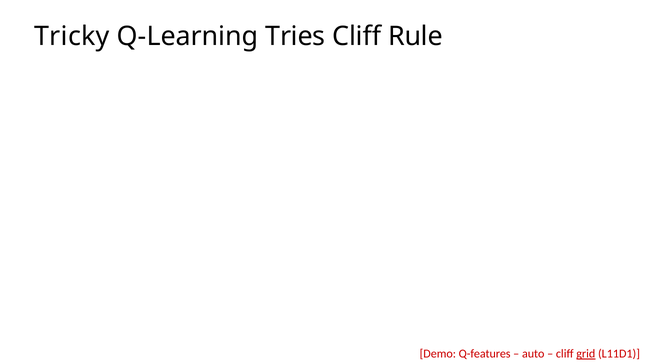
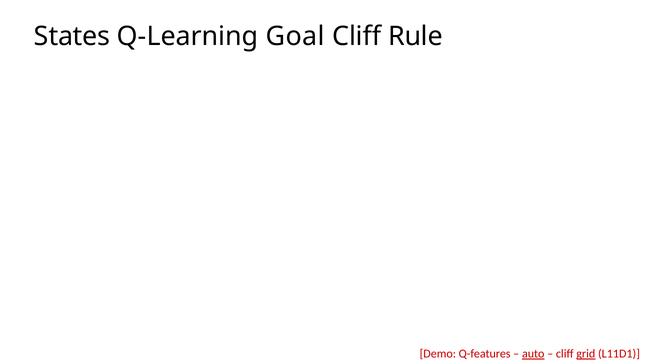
Tricky: Tricky -> States
Tries: Tries -> Goal
auto underline: none -> present
